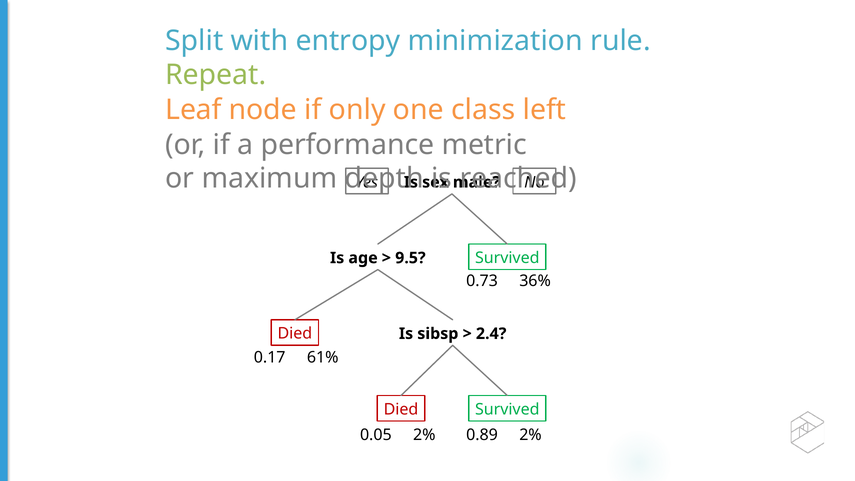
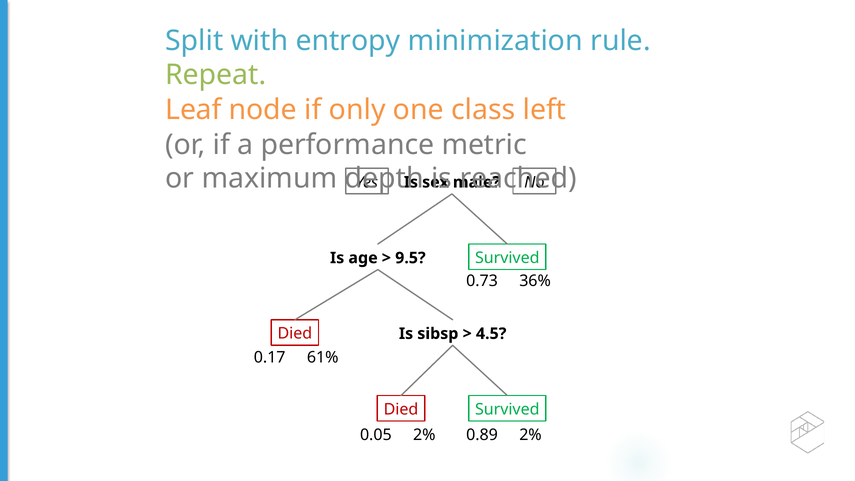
2.4: 2.4 -> 4.5
